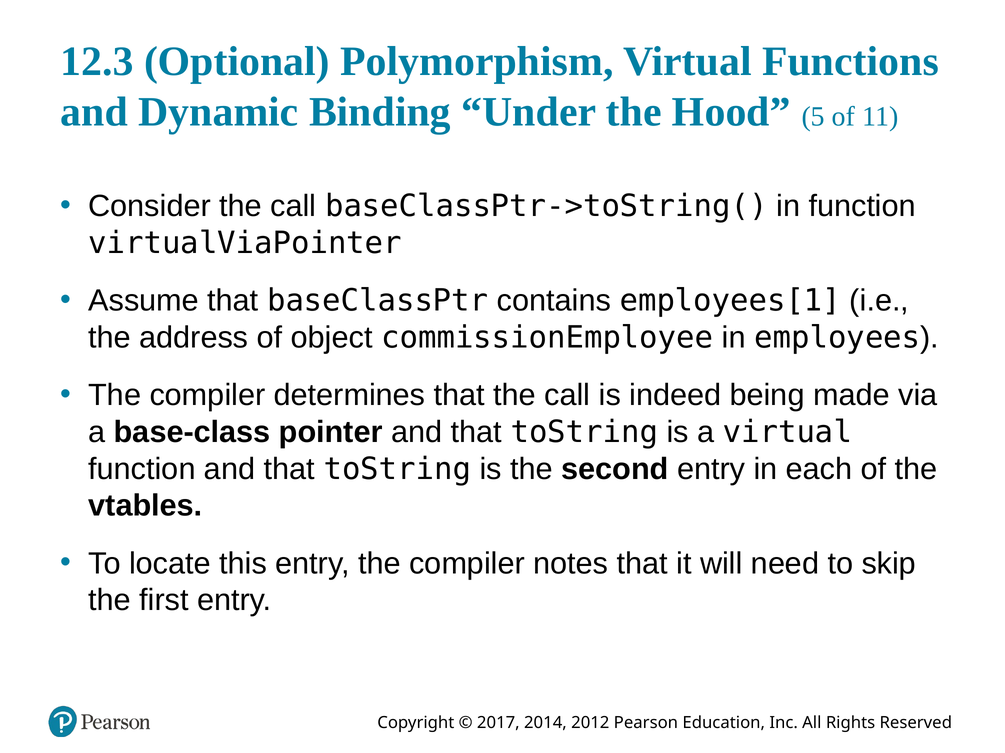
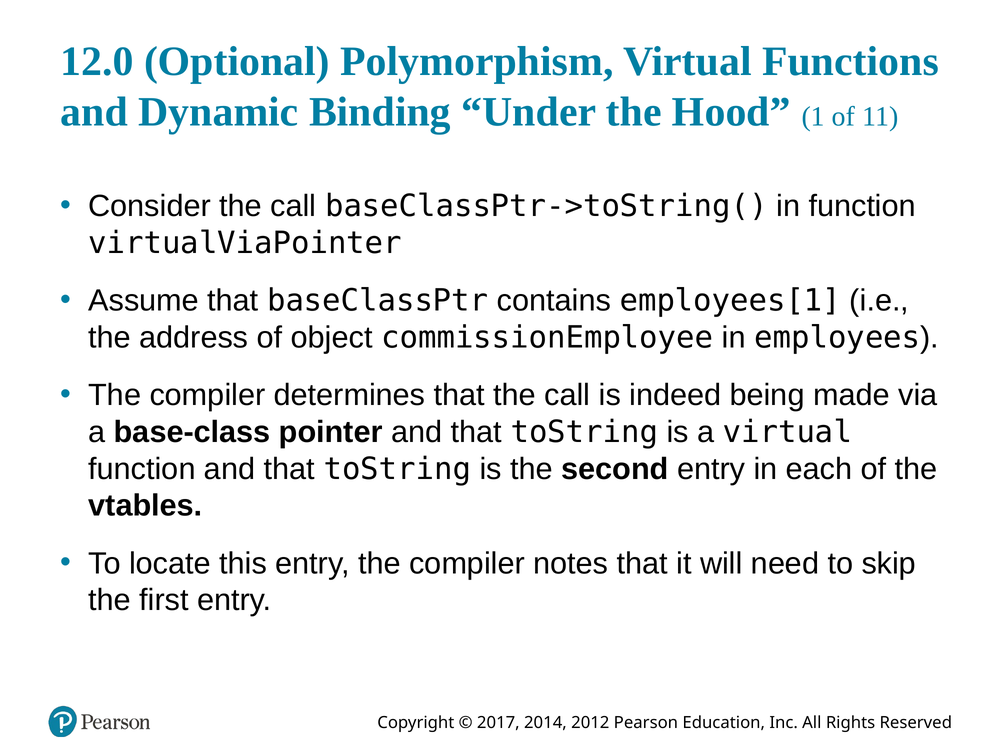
12.3: 12.3 -> 12.0
5: 5 -> 1
